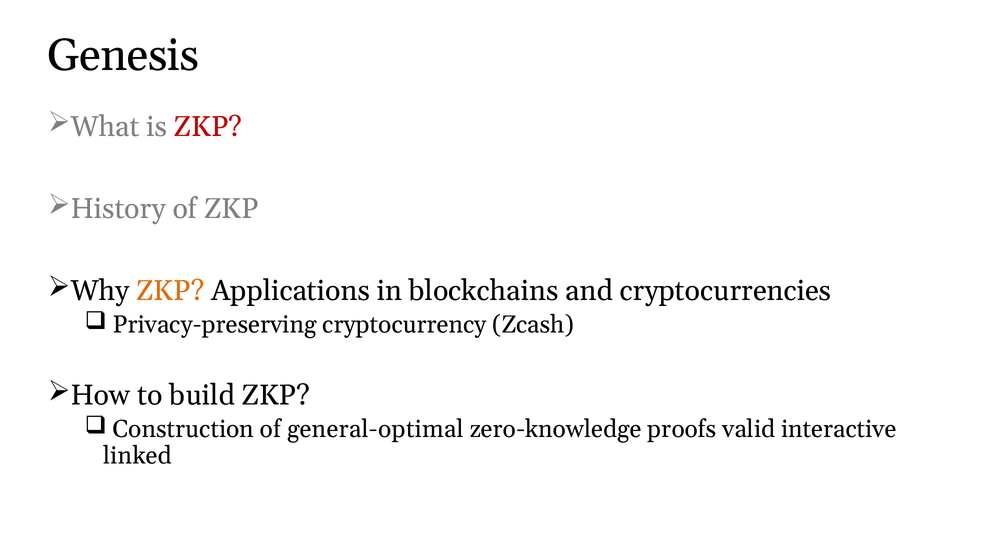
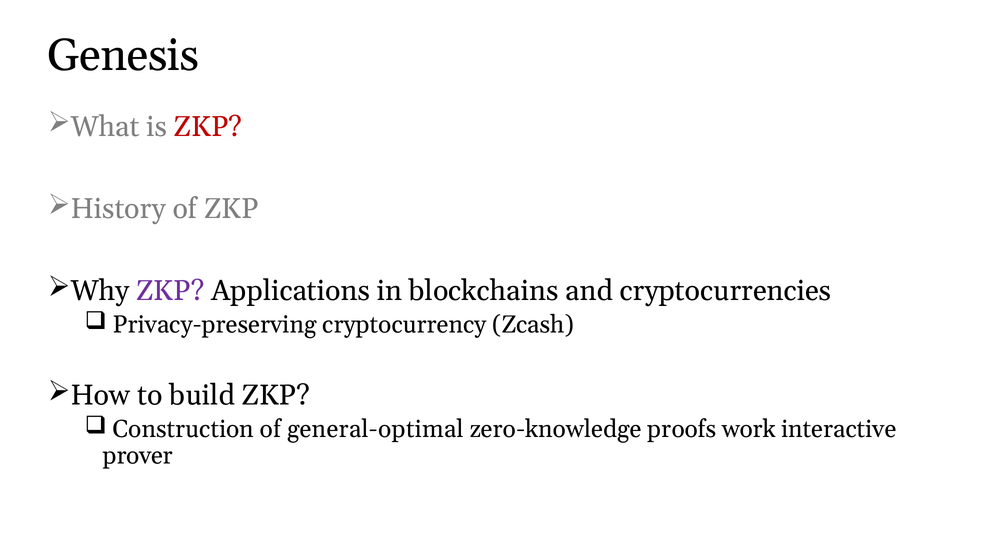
ZKP at (170, 291) colour: orange -> purple
valid: valid -> work
linked: linked -> prover
